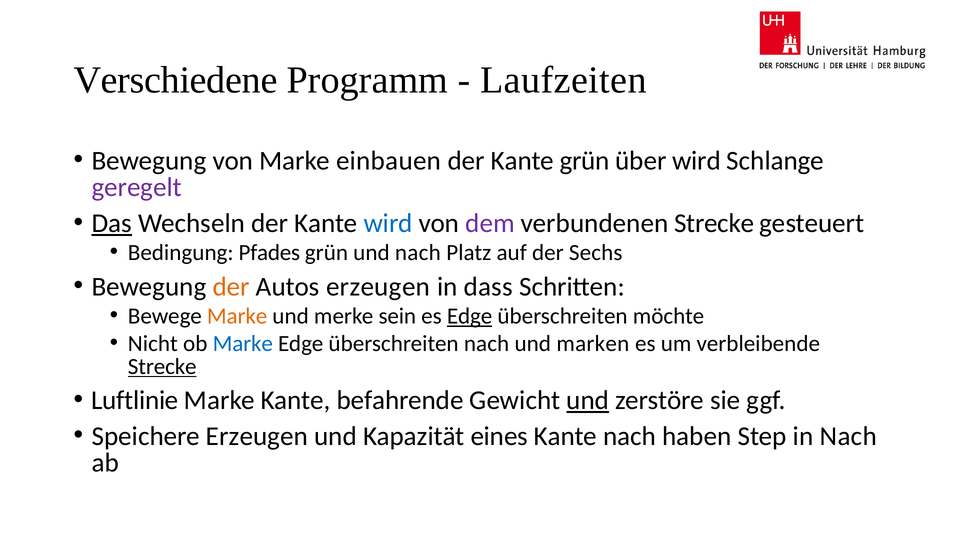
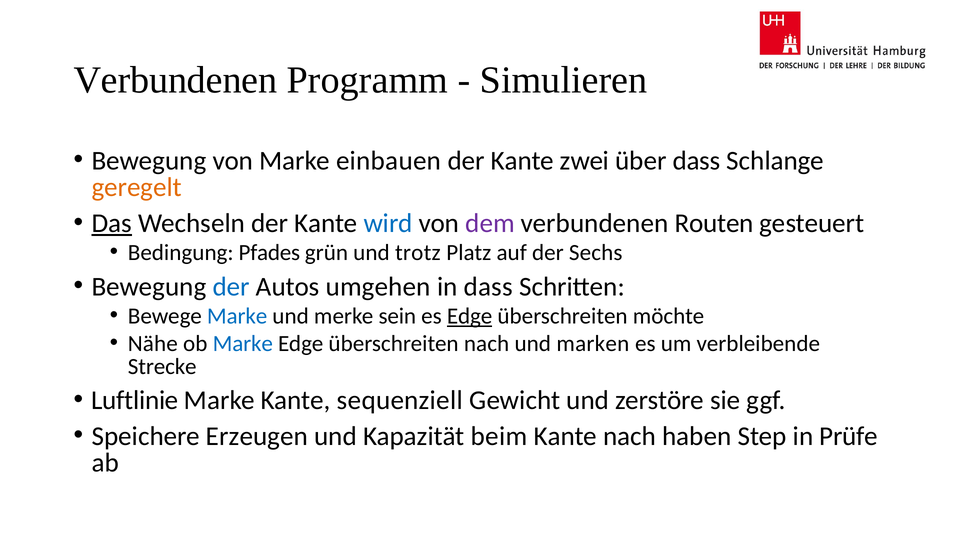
Verschiedene at (176, 80): Verschiedene -> Verbundenen
Laufzeiten: Laufzeiten -> Simulieren
Kante grün: grün -> zwei
über wird: wird -> dass
geregelt colour: purple -> orange
verbundenen Strecke: Strecke -> Routen
und nach: nach -> trotz
der at (231, 286) colour: orange -> blue
Autos erzeugen: erzeugen -> umgehen
Marke at (237, 316) colour: orange -> blue
Nicht: Nicht -> Nähe
Strecke at (162, 366) underline: present -> none
befahrende: befahrende -> sequenziell
und at (588, 400) underline: present -> none
eines: eines -> beim
in Nach: Nach -> Prüfe
